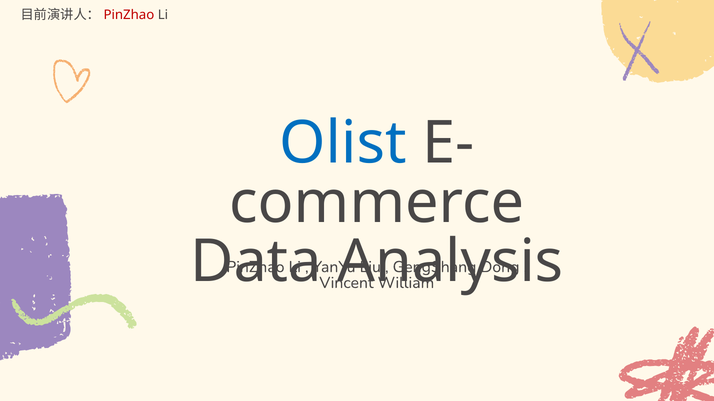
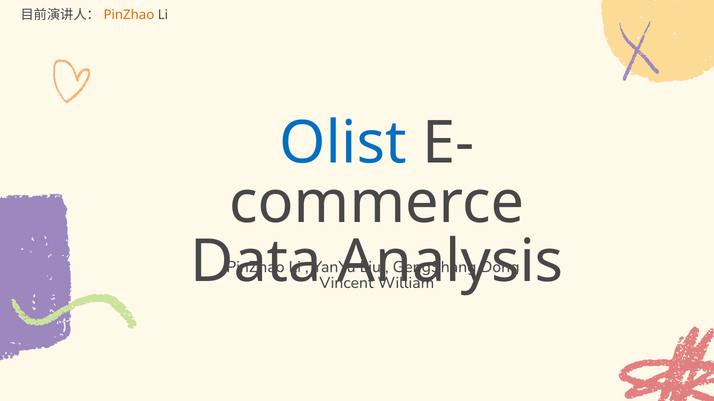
PinZhao at (129, 15) colour: red -> orange
